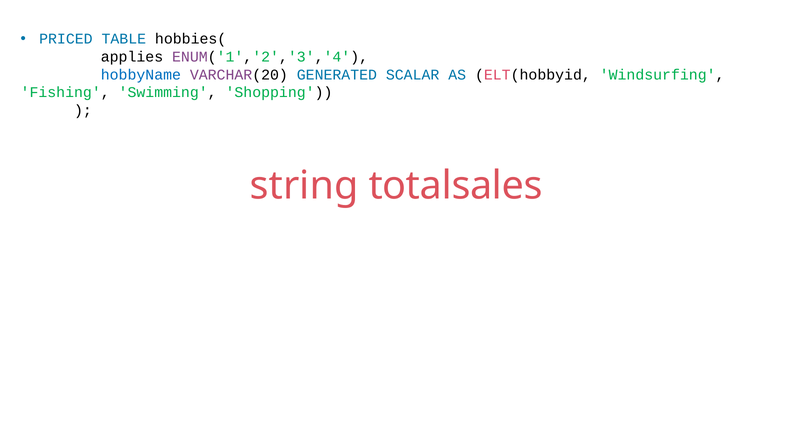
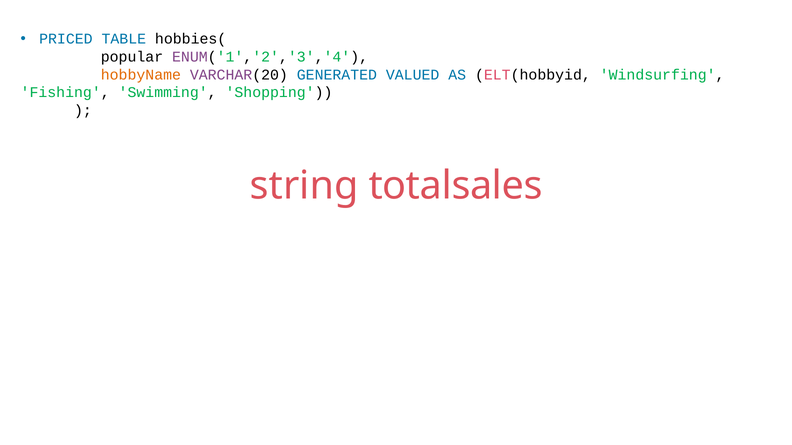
applies: applies -> popular
hobbyName colour: blue -> orange
SCALAR: SCALAR -> VALUED
